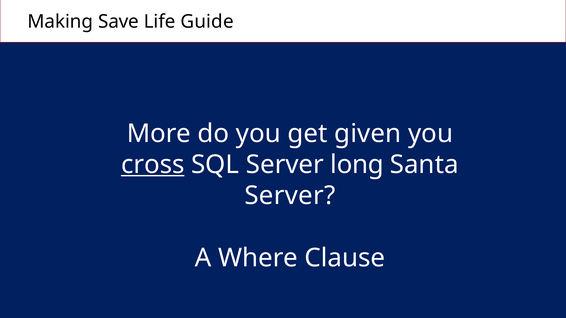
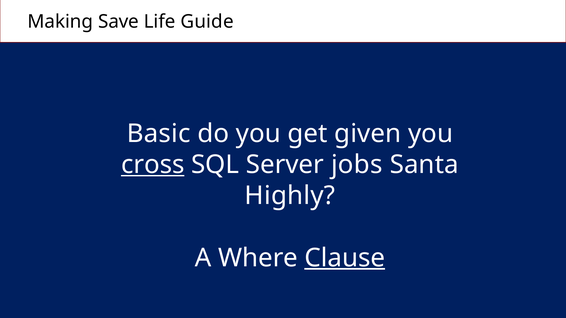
More: More -> Basic
long: long -> jobs
Server at (290, 196): Server -> Highly
Clause underline: none -> present
